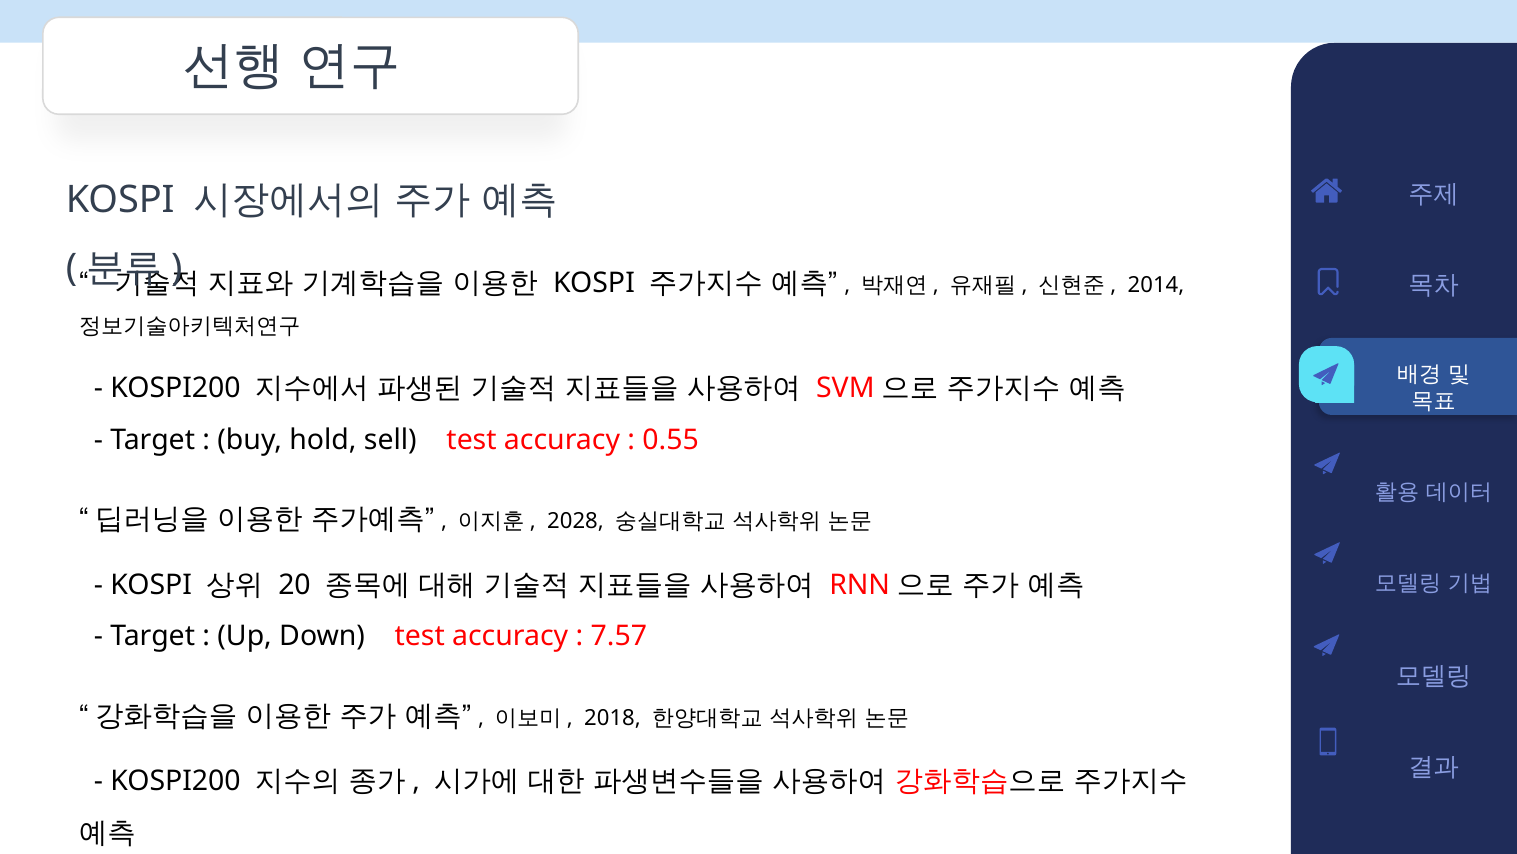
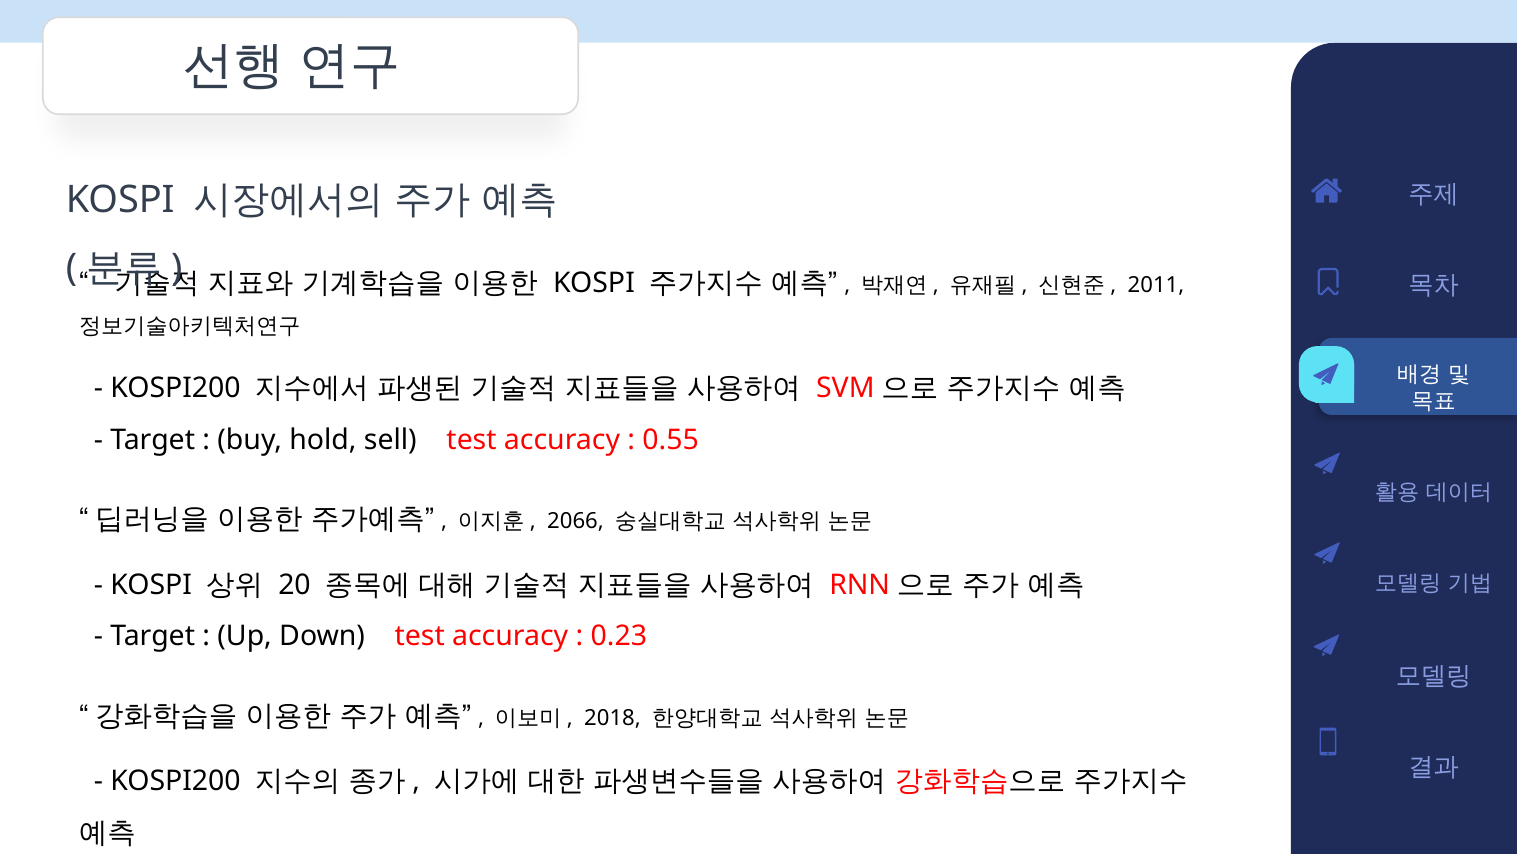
2014: 2014 -> 2011
2028: 2028 -> 2066
7.57: 7.57 -> 0.23
